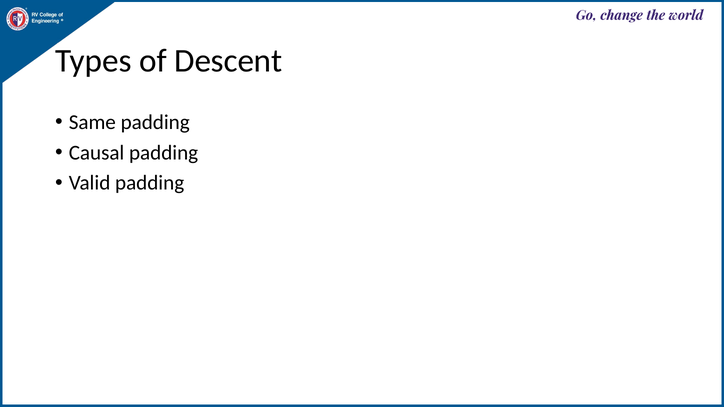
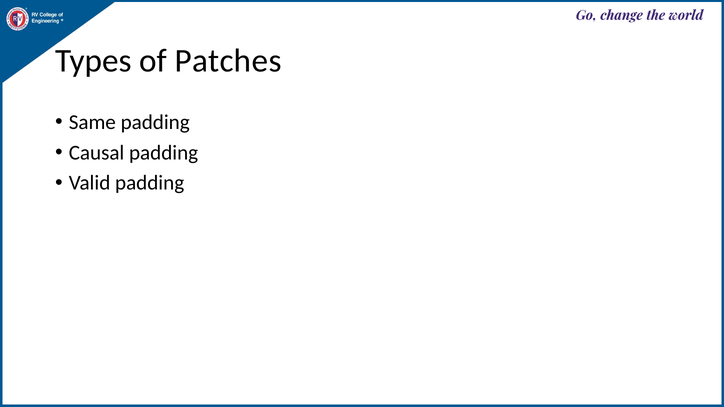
Descent: Descent -> Patches
